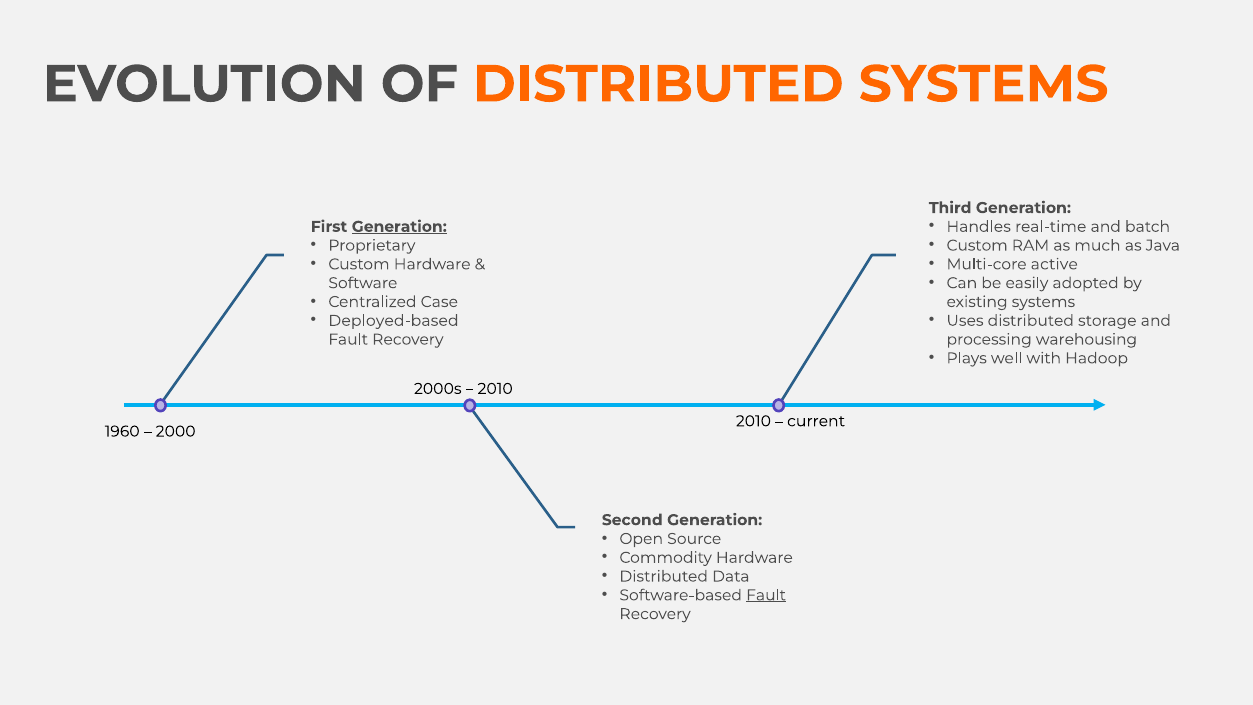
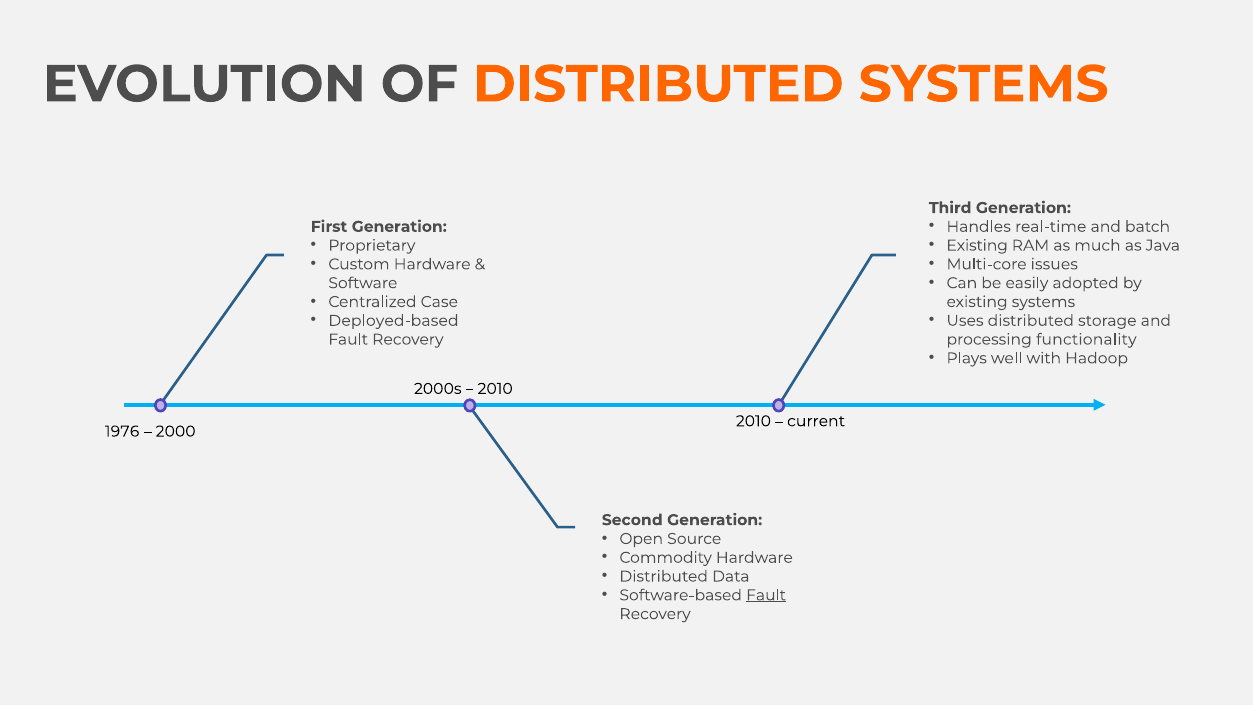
Generation at (399, 227) underline: present -> none
Custom at (977, 245): Custom -> Existing
active: active -> issues
warehousing: warehousing -> functionality
1960: 1960 -> 1976
